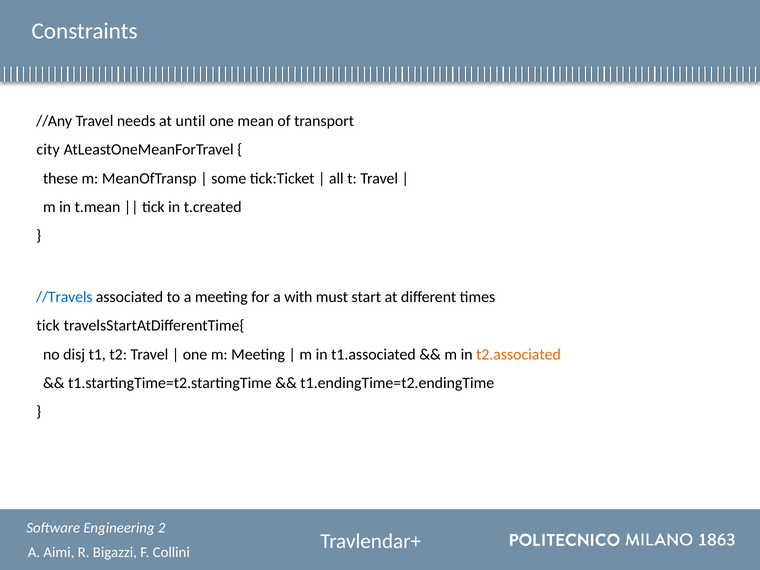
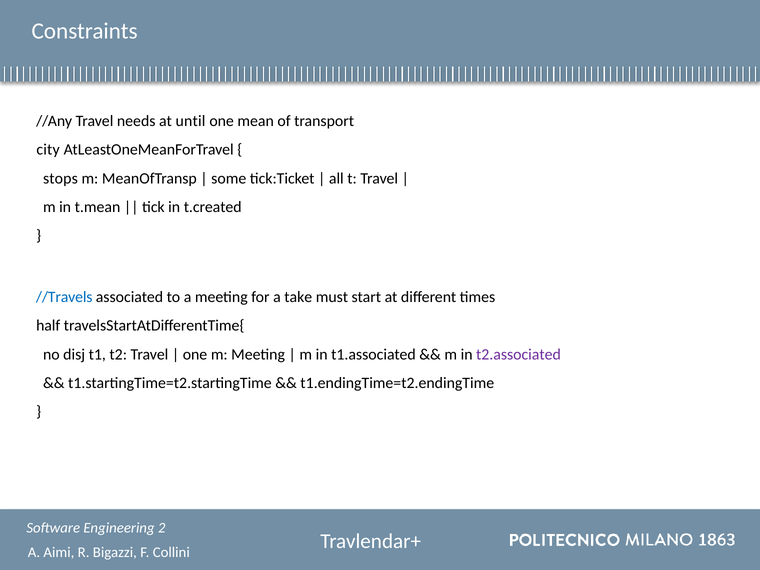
these: these -> stops
with: with -> take
tick at (48, 326): tick -> half
t2.associated colour: orange -> purple
